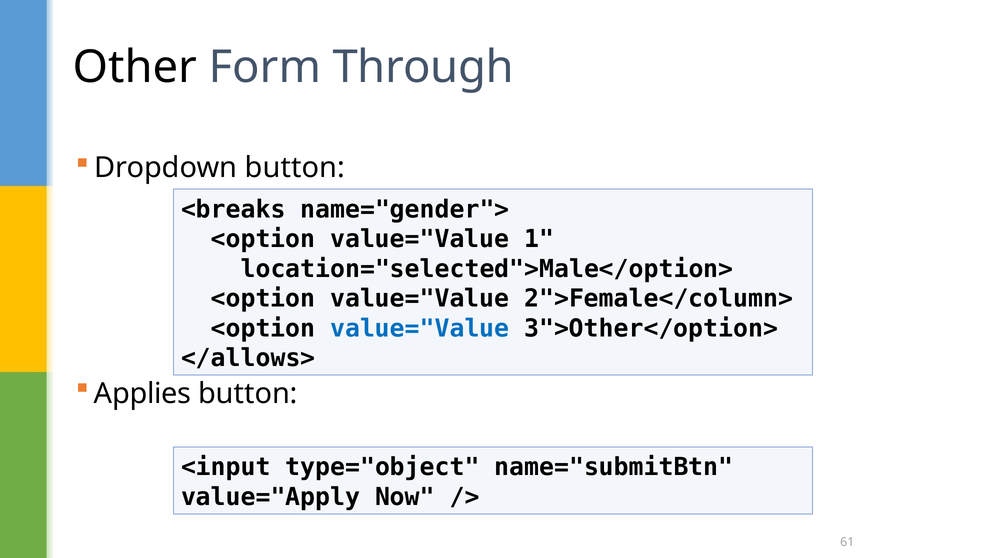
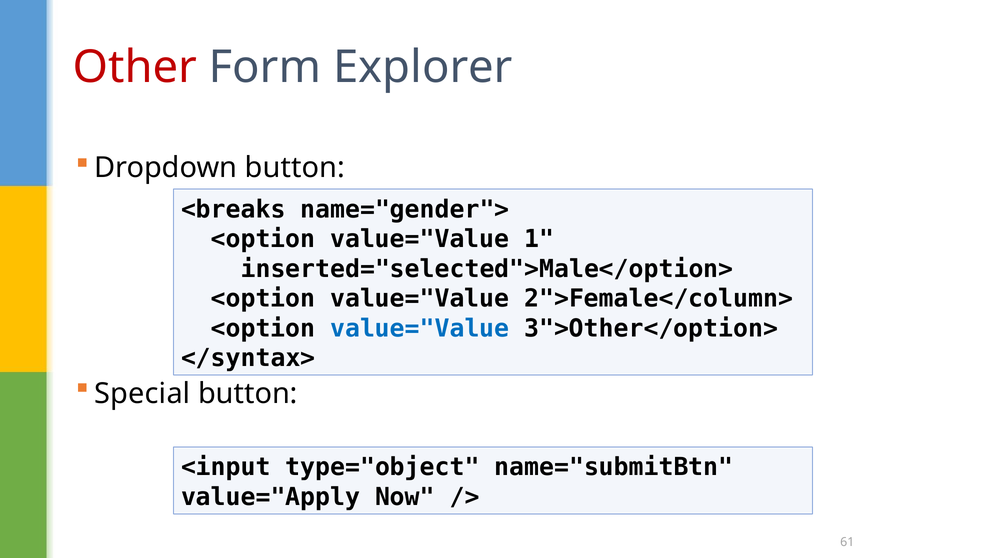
Other colour: black -> red
Through: Through -> Explorer
location="selected">Male</option>: location="selected">Male</option> -> inserted="selected">Male</option>
</allows>: </allows> -> </syntax>
Applies: Applies -> Special
